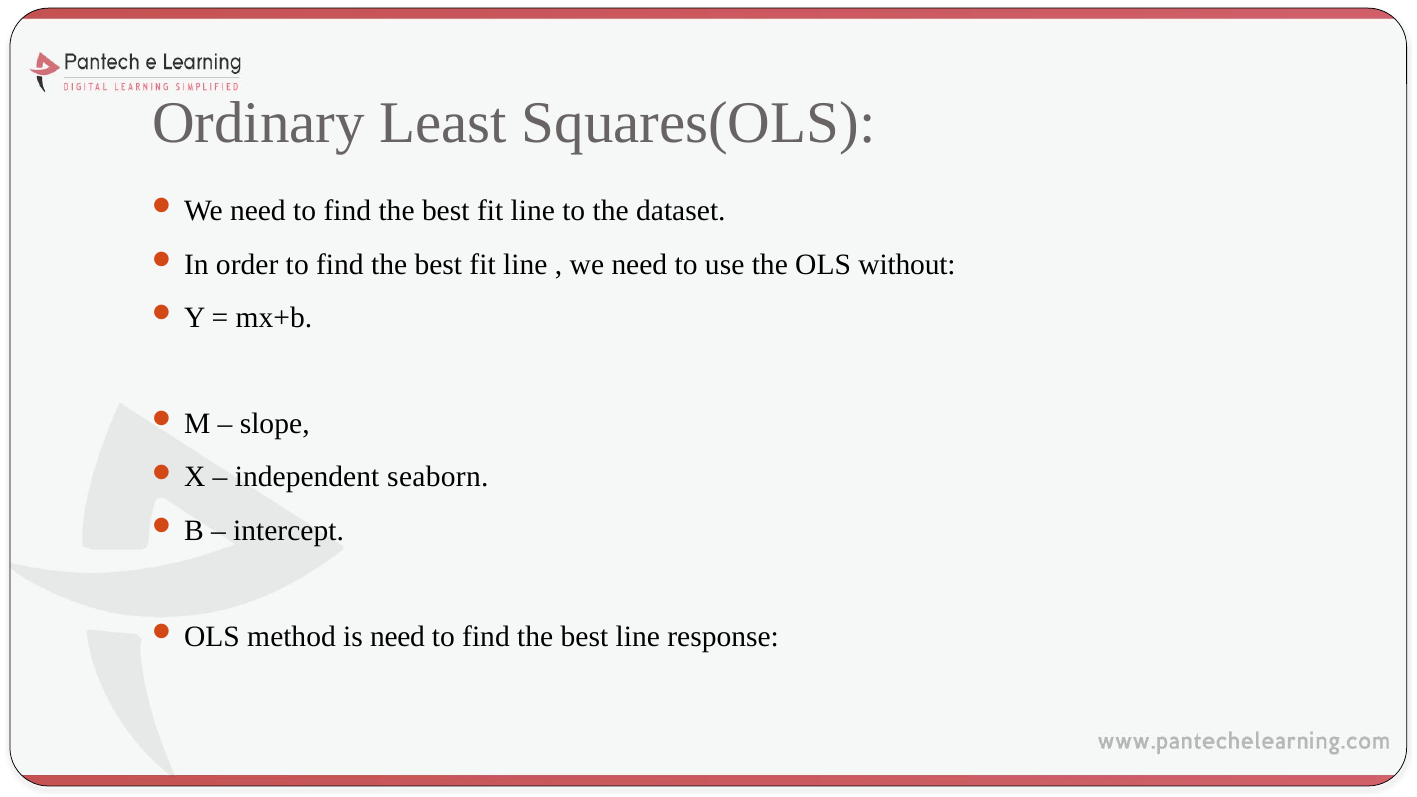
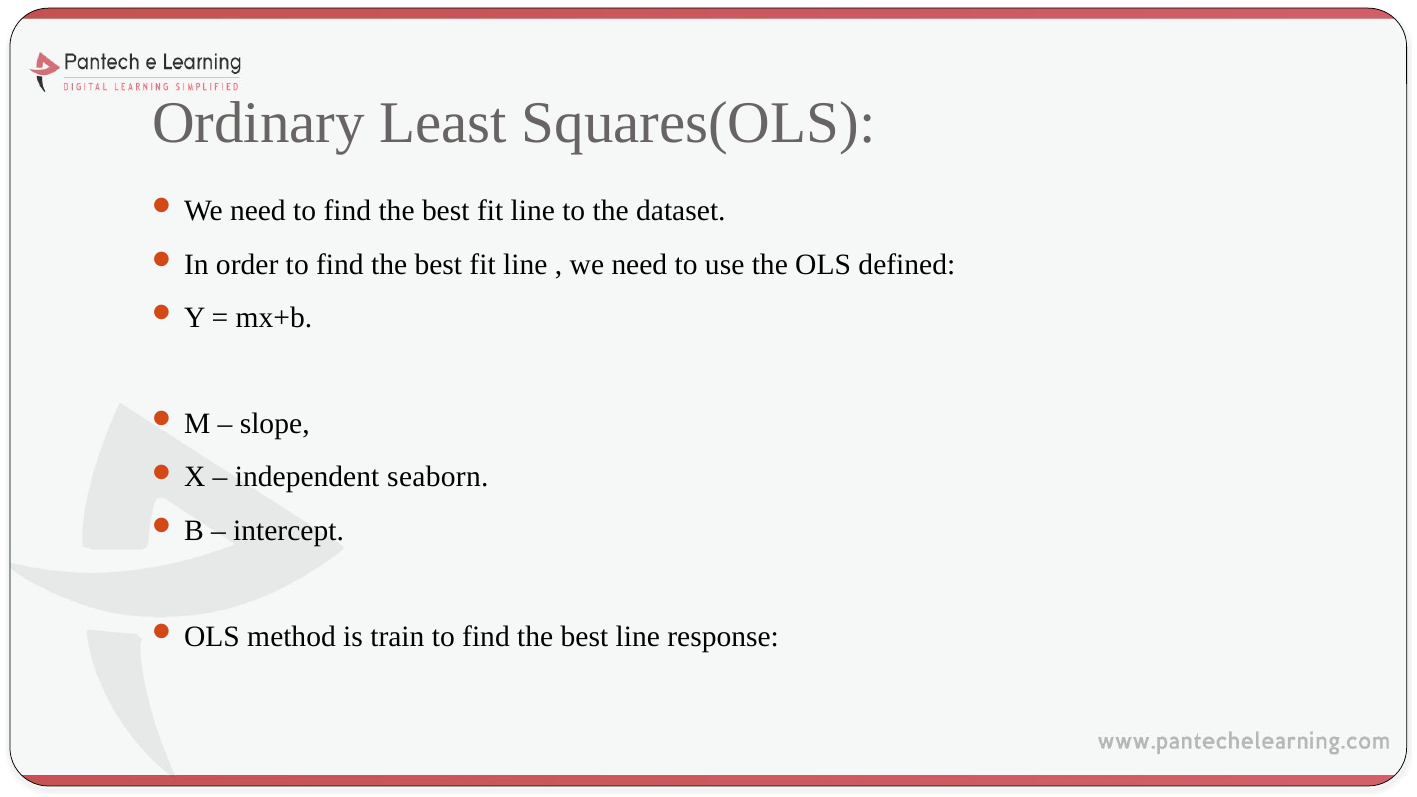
without: without -> defined
is need: need -> train
